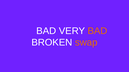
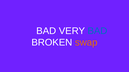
BAD at (97, 31) colour: orange -> blue
